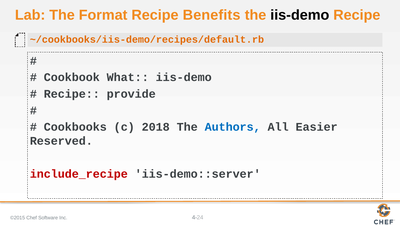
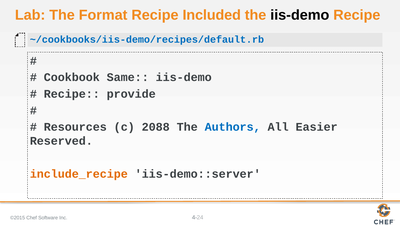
Benefits: Benefits -> Included
~/cookbooks/iis-demo/recipes/default.rb colour: orange -> blue
What: What -> Same
Cookbooks: Cookbooks -> Resources
2018: 2018 -> 2088
include_recipe colour: red -> orange
